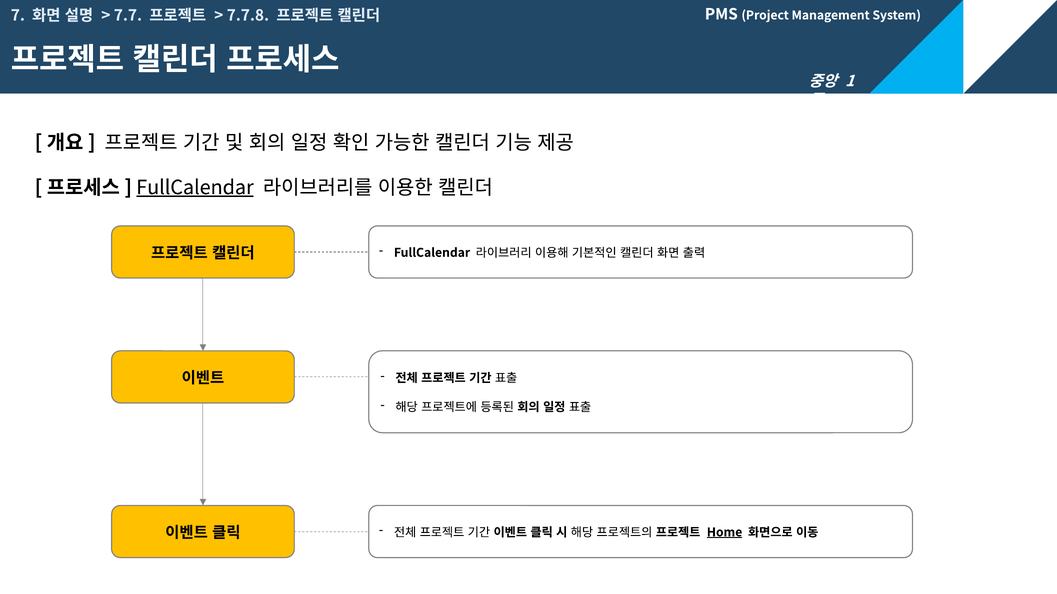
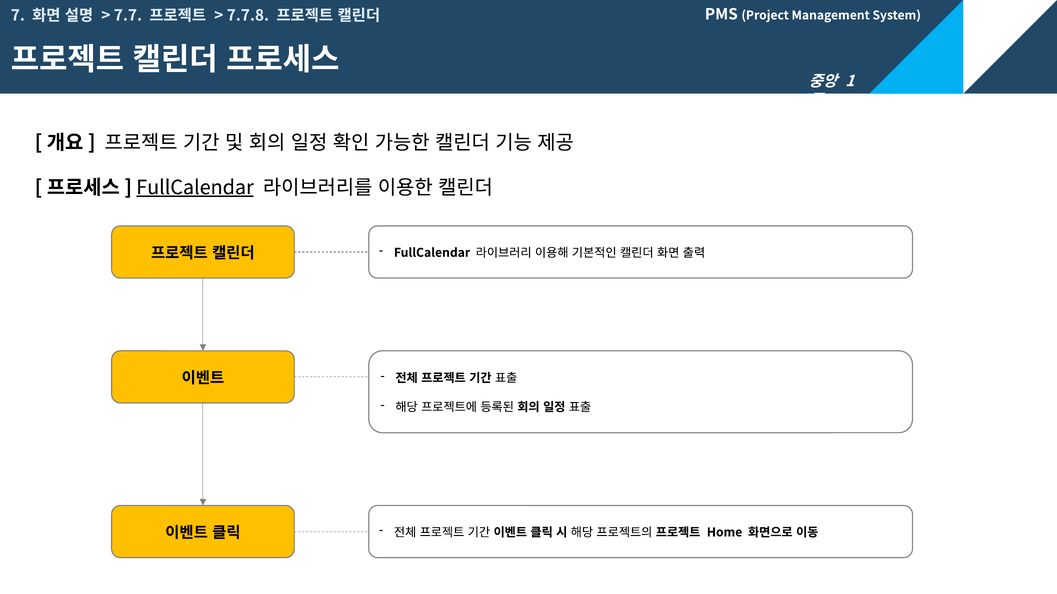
Home underline: present -> none
